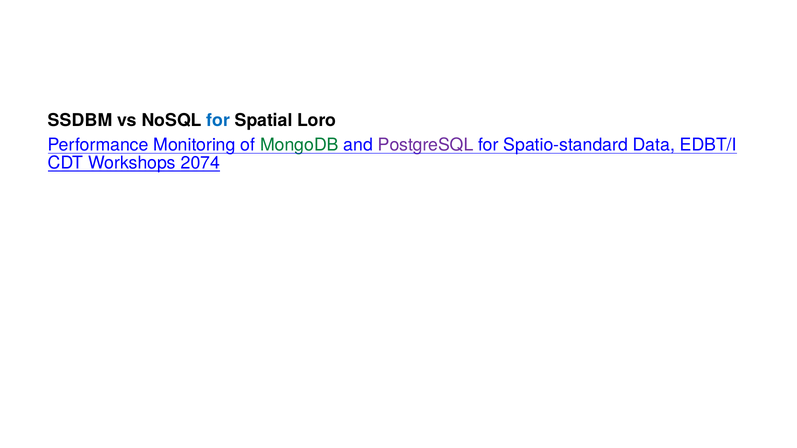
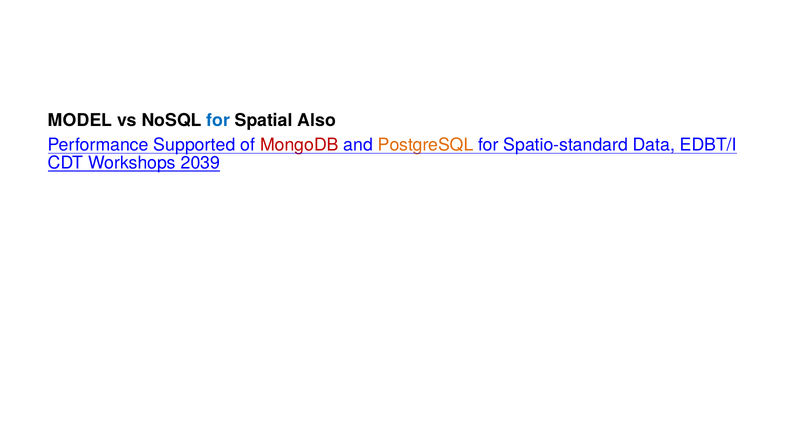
SSDBM: SSDBM -> MODEL
Loro: Loro -> Also
Monitoring: Monitoring -> Supported
MongoDB colour: green -> red
PostgreSQL colour: purple -> orange
2074: 2074 -> 2039
